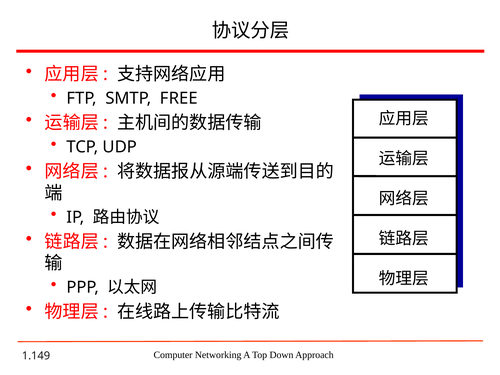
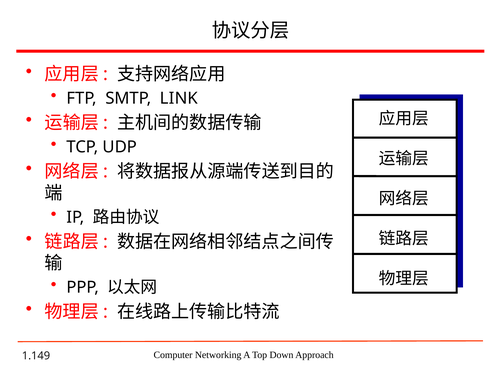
FREE: FREE -> LINK
